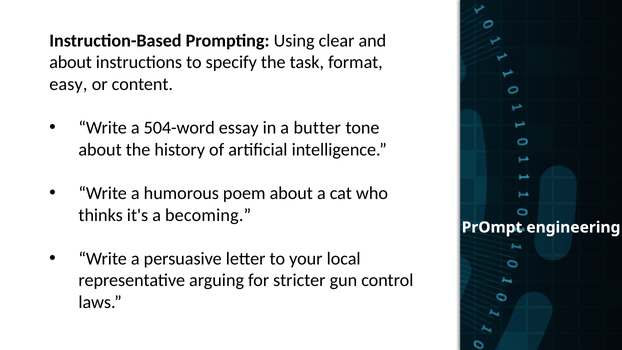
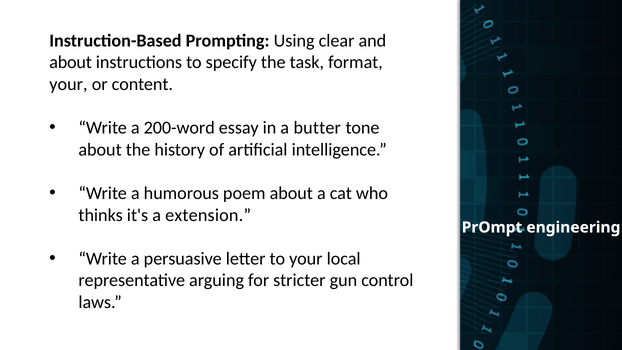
easy at (68, 84): easy -> your
504-word: 504-word -> 200-word
becoming: becoming -> extension
